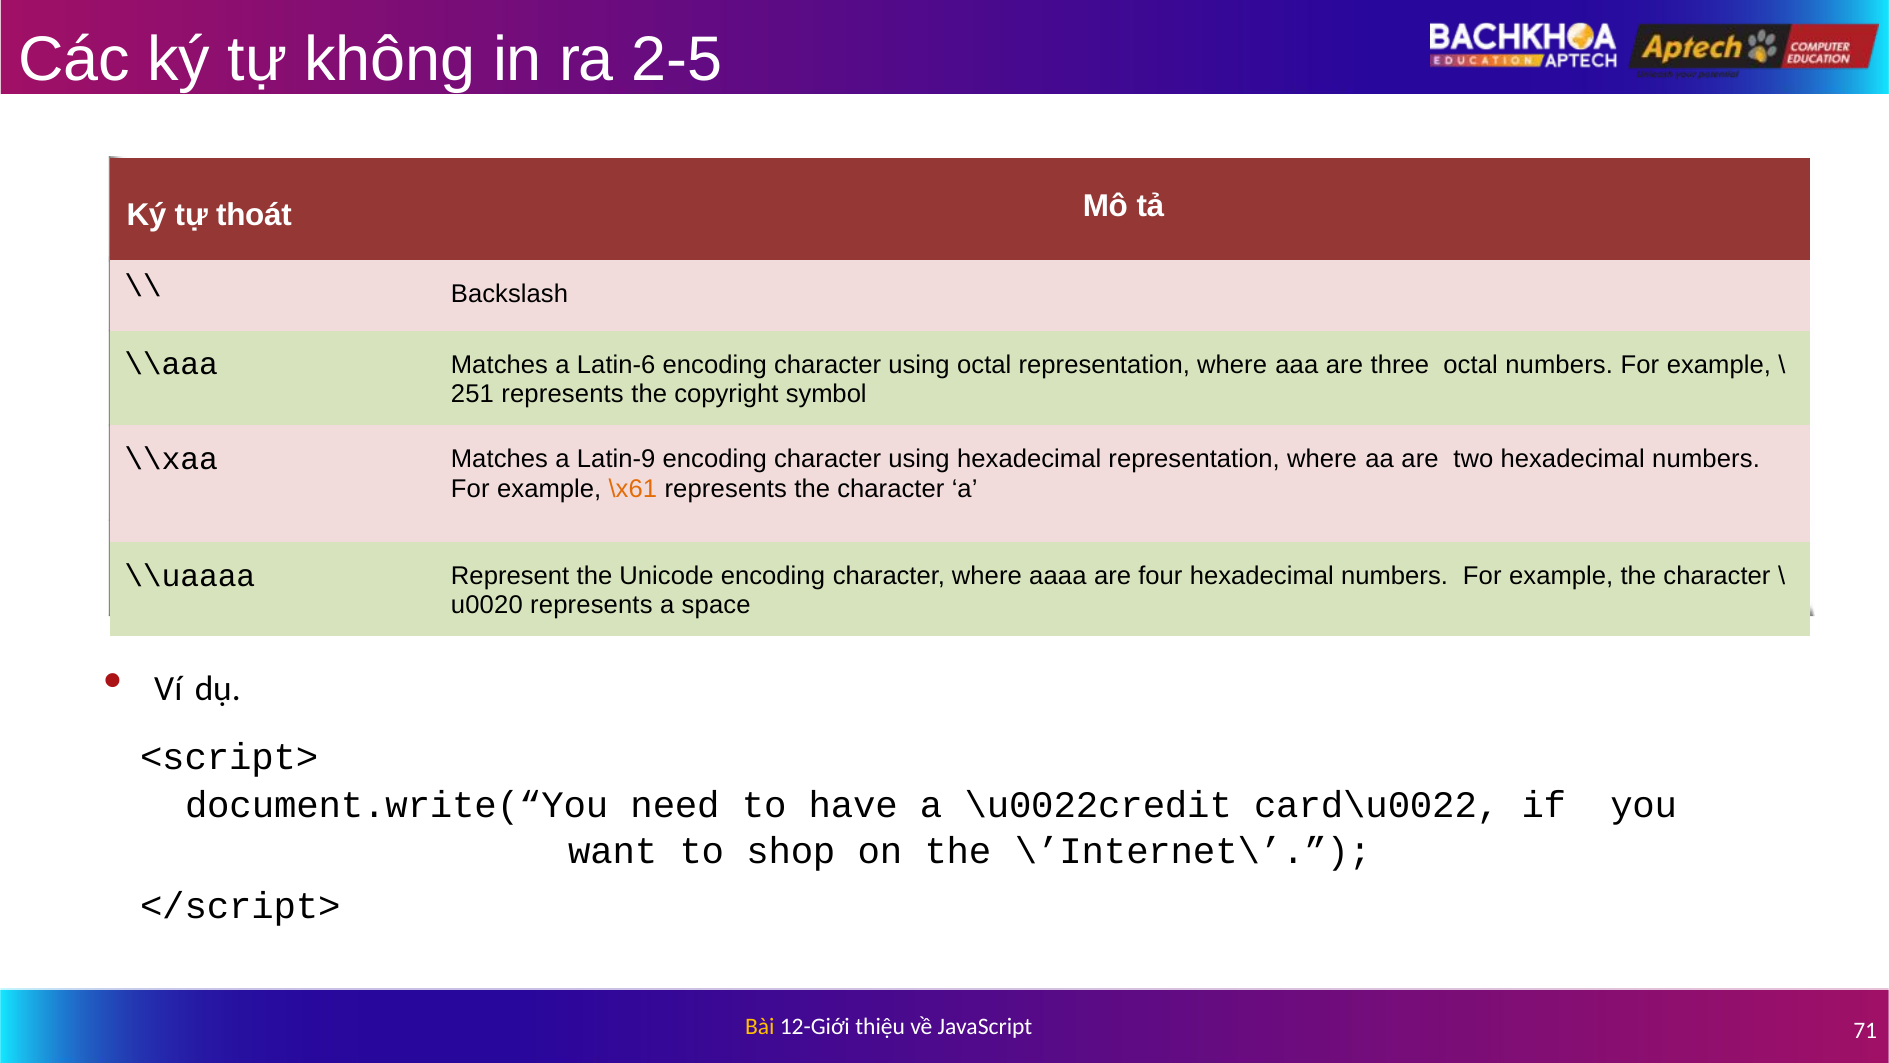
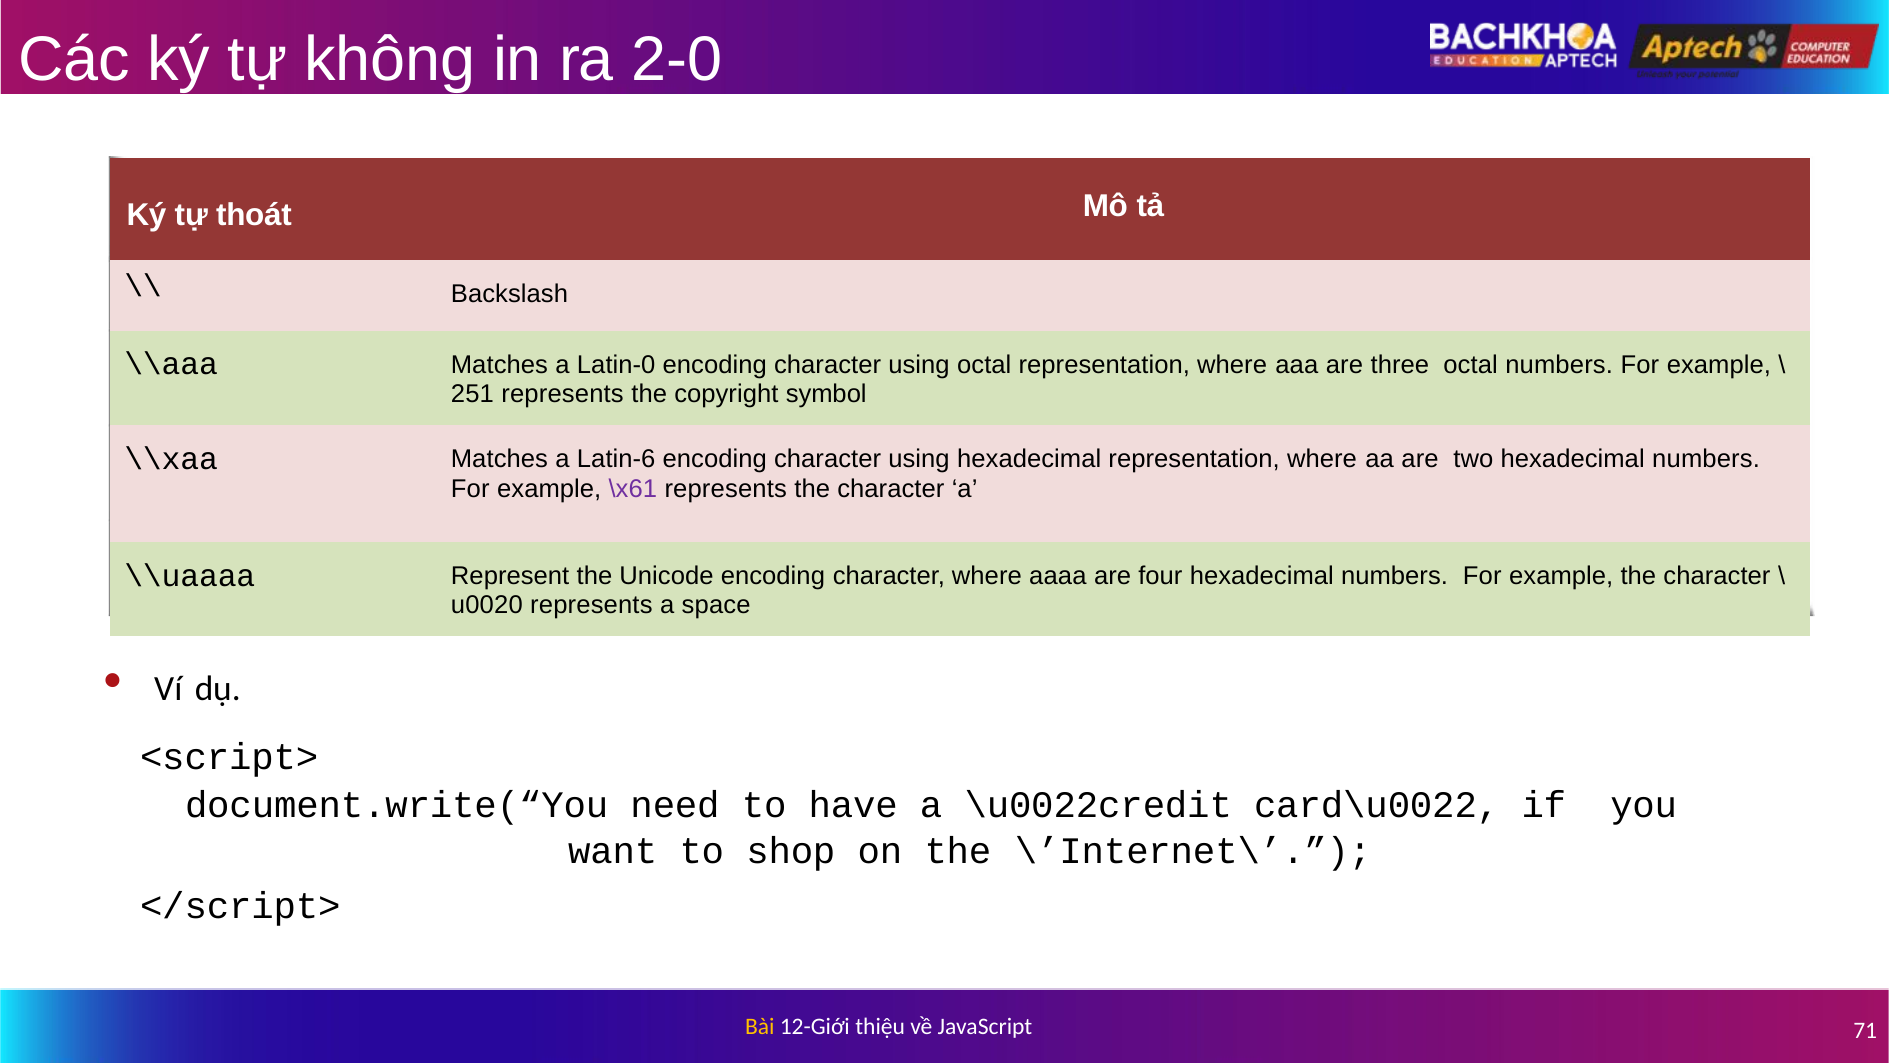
2-5: 2-5 -> 2-0
Latin-6: Latin-6 -> Latin-0
Latin-9: Latin-9 -> Latin-6
\x61 colour: orange -> purple
